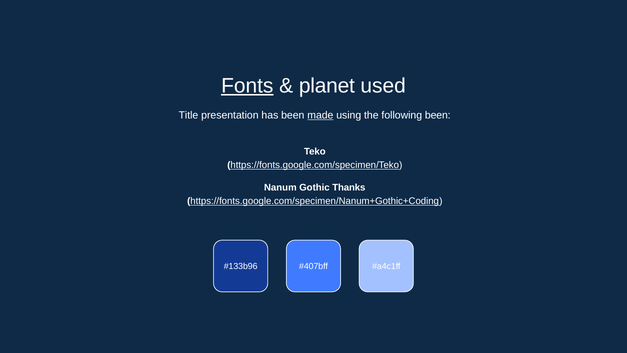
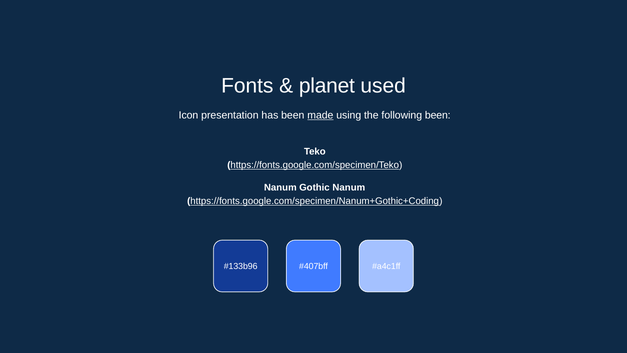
Fonts underline: present -> none
Title: Title -> Icon
Gothic Thanks: Thanks -> Nanum
